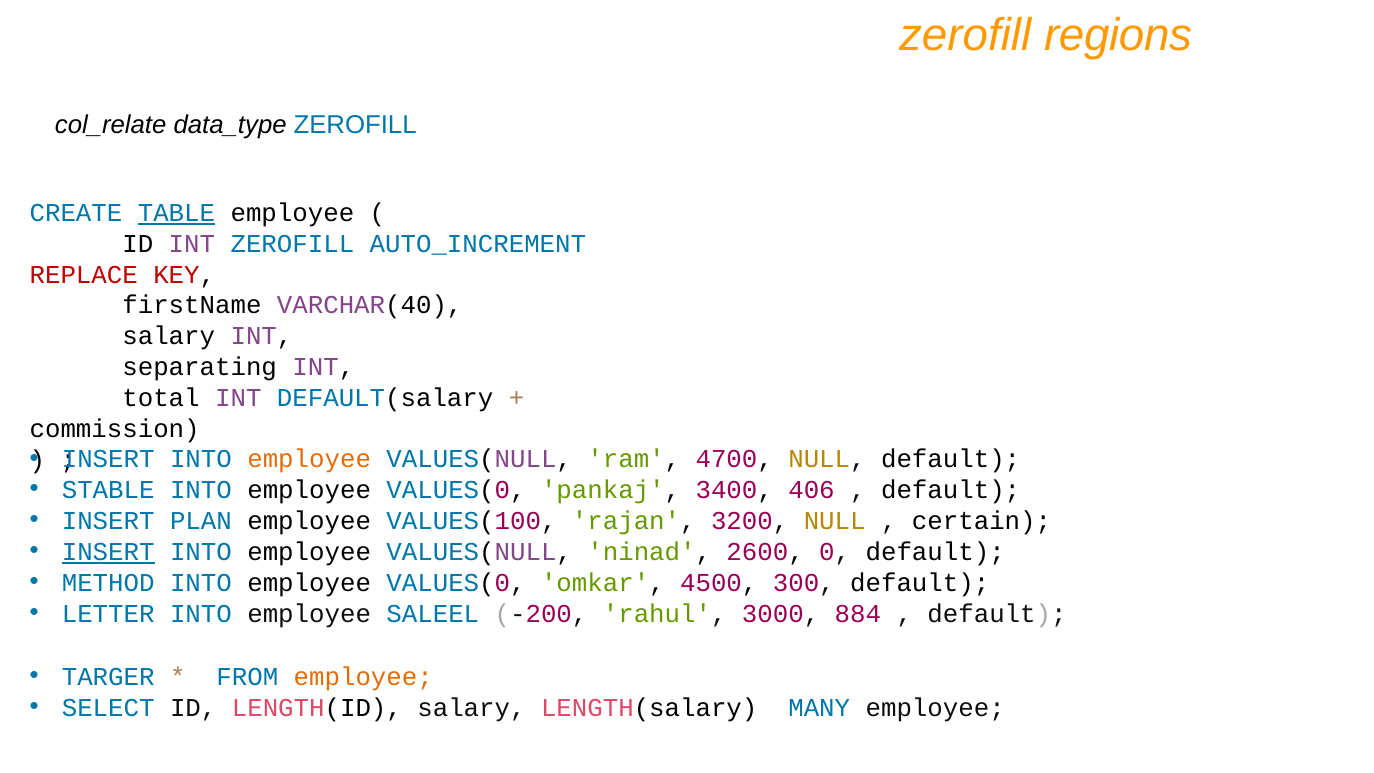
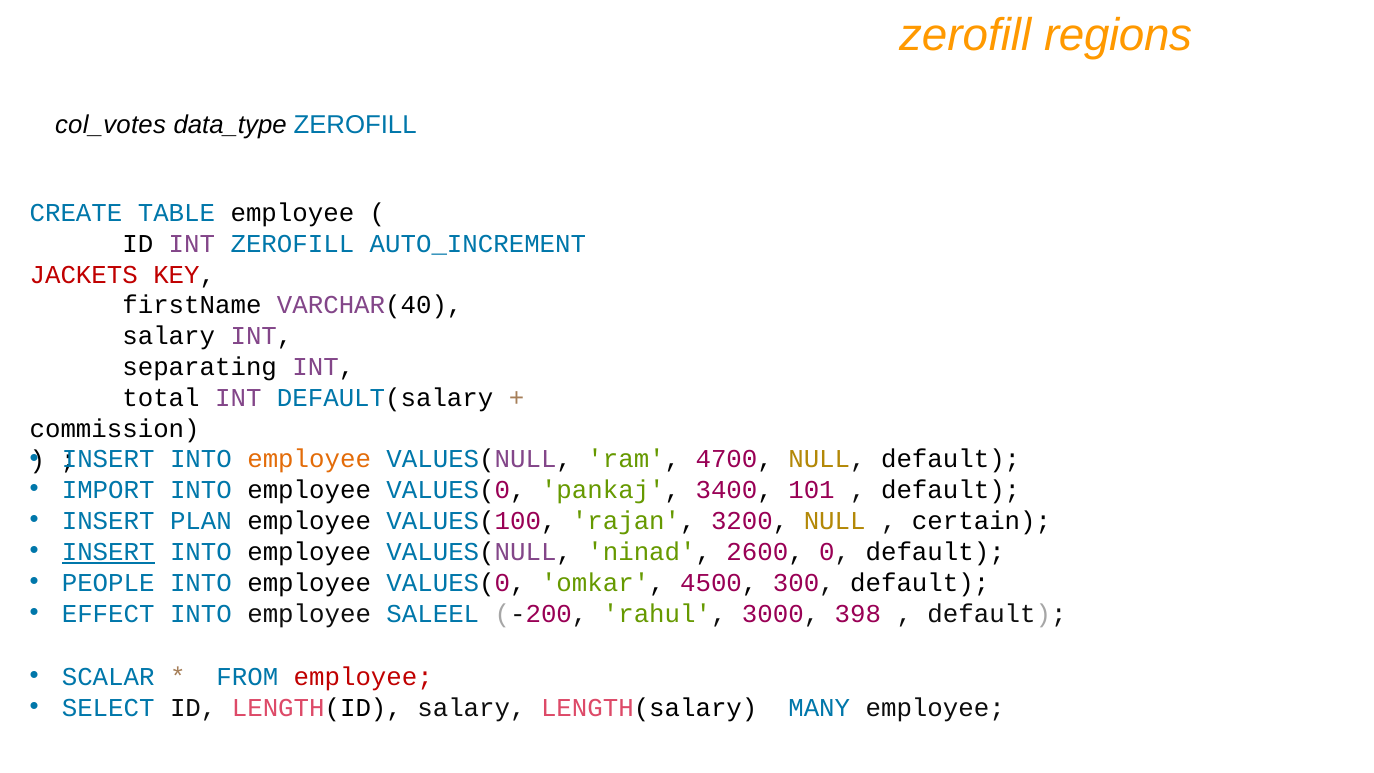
col_relate: col_relate -> col_votes
TABLE underline: present -> none
REPLACE: REPLACE -> JACKETS
STABLE: STABLE -> IMPORT
406: 406 -> 101
METHOD: METHOD -> PEOPLE
LETTER: LETTER -> EFFECT
884: 884 -> 398
TARGER: TARGER -> SCALAR
employee at (363, 677) colour: orange -> red
